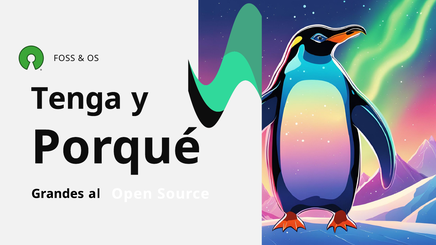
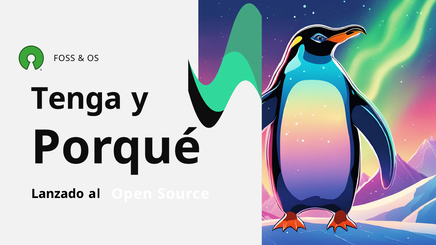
Grandes: Grandes -> Lanzado
